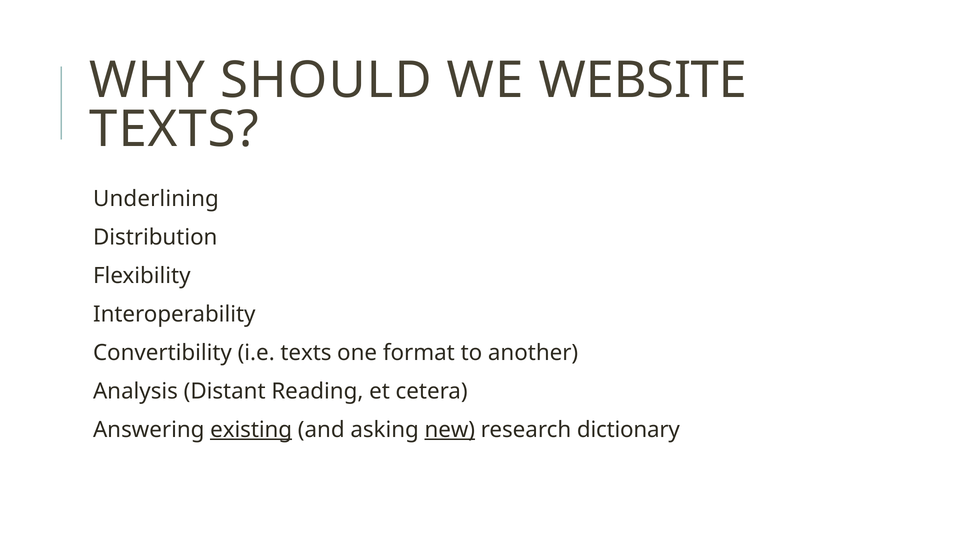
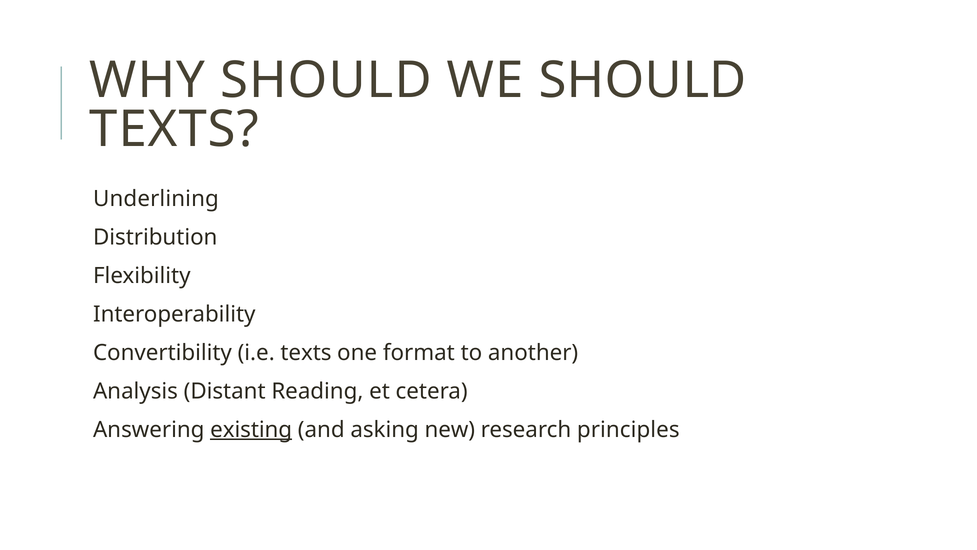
WE WEBSITE: WEBSITE -> SHOULD
new underline: present -> none
dictionary: dictionary -> principles
